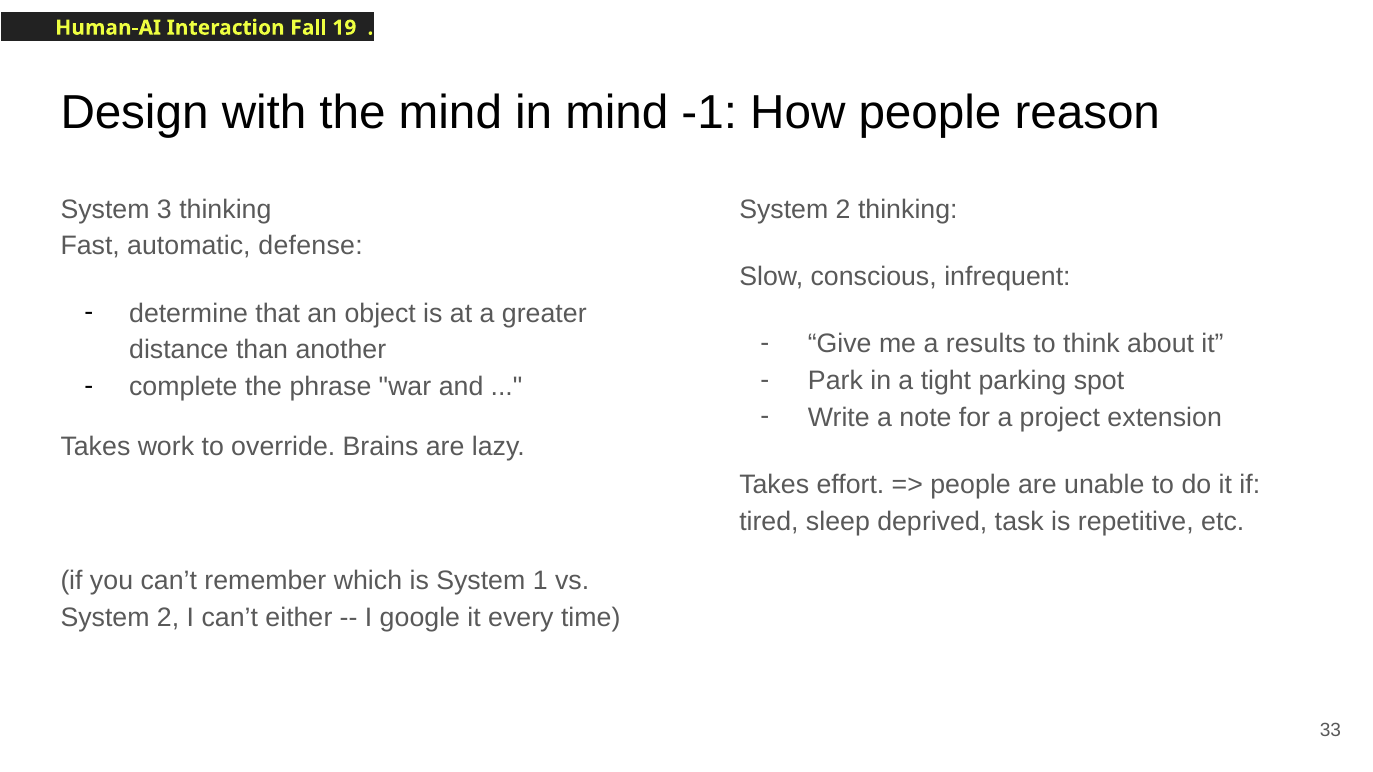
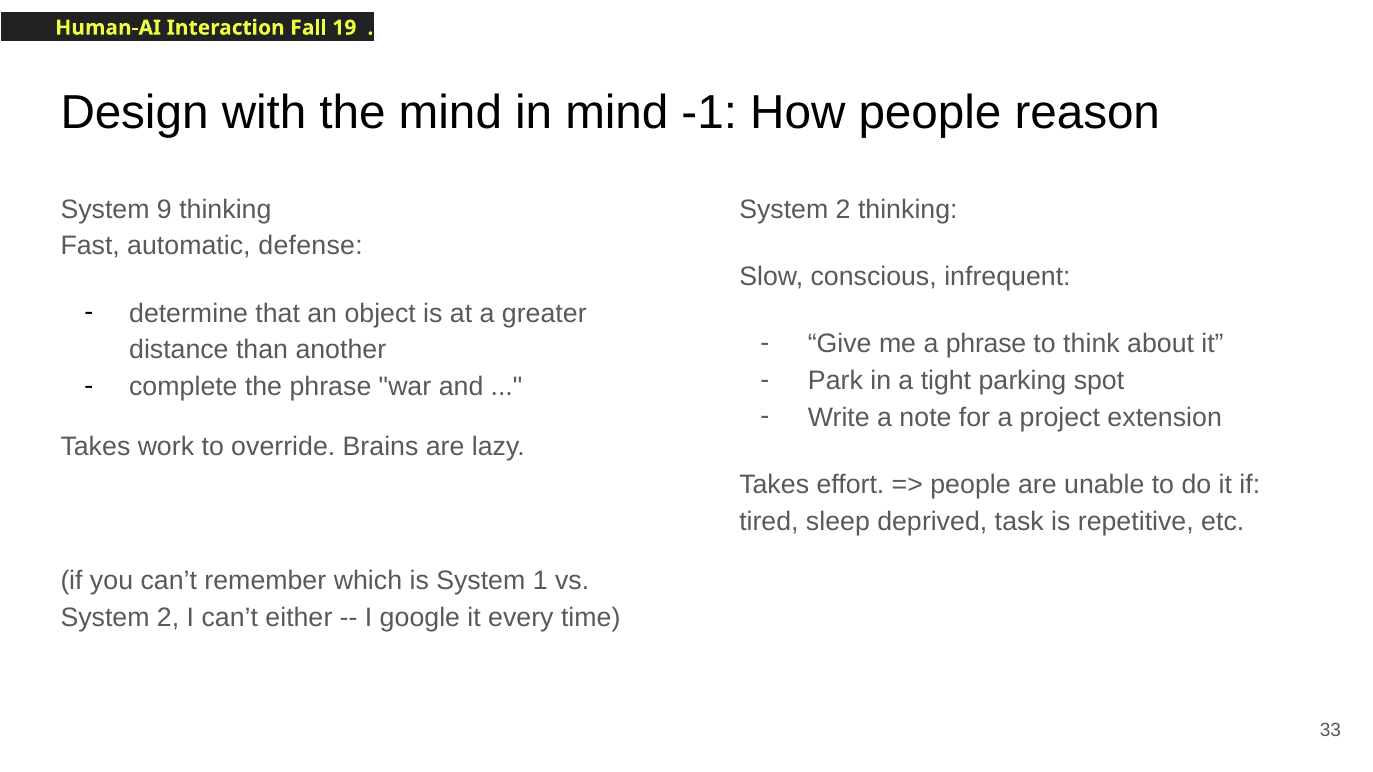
3: 3 -> 9
a results: results -> phrase
